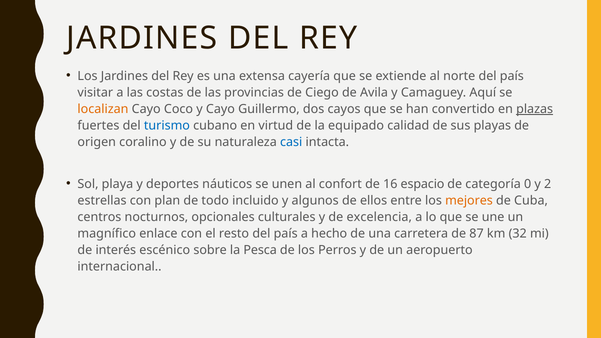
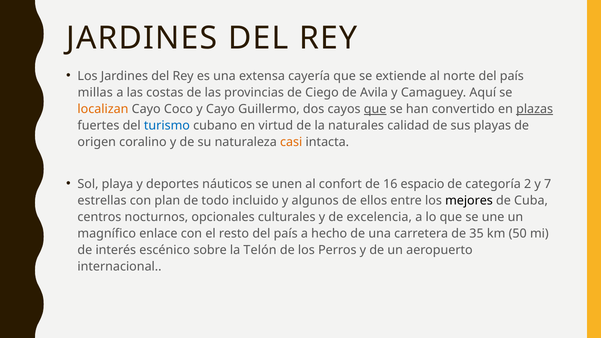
visitar: visitar -> millas
que at (375, 109) underline: none -> present
equipado: equipado -> naturales
casi colour: blue -> orange
0: 0 -> 2
2: 2 -> 7
mejores colour: orange -> black
87: 87 -> 35
32: 32 -> 50
Pesca: Pesca -> Telón
